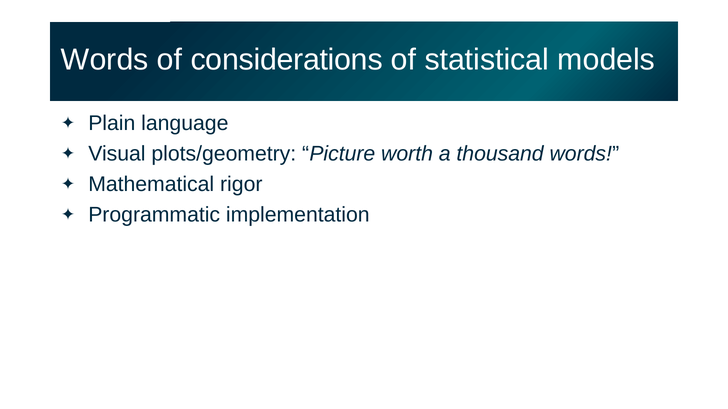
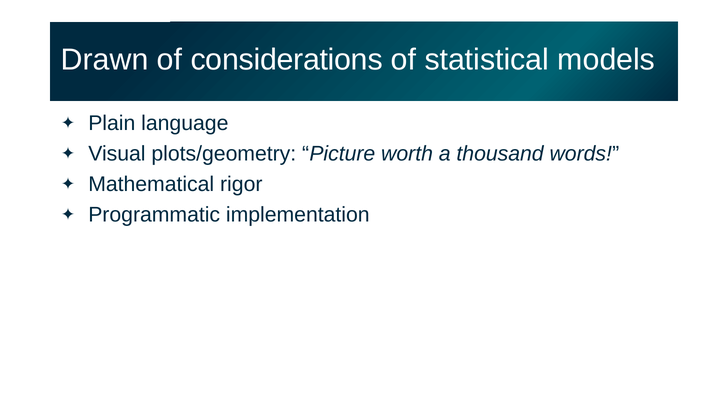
Words at (105, 60): Words -> Drawn
